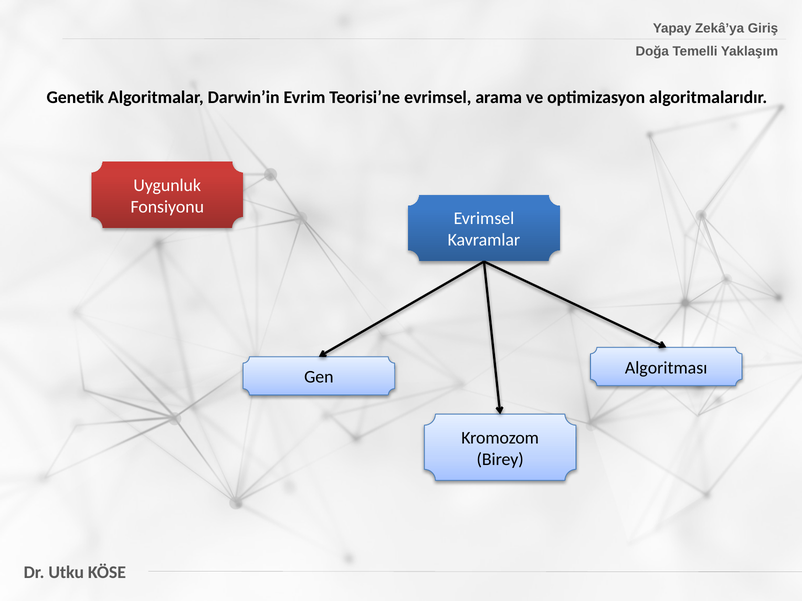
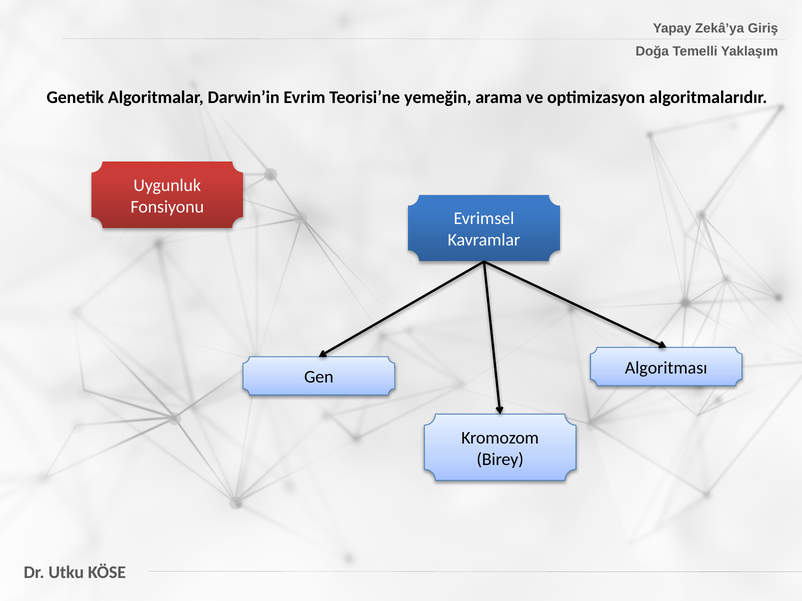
Teorisi’ne evrimsel: evrimsel -> yemeğin
